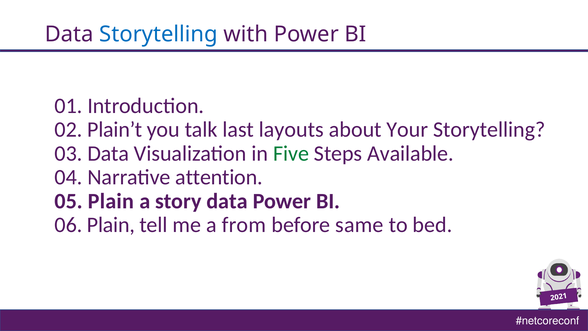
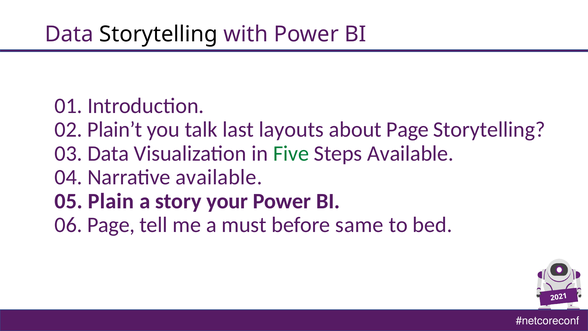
Storytelling at (159, 34) colour: blue -> black
about Your: Your -> Page
Narrative attention: attention -> available
story data: data -> your
06 Plain: Plain -> Page
from: from -> must
